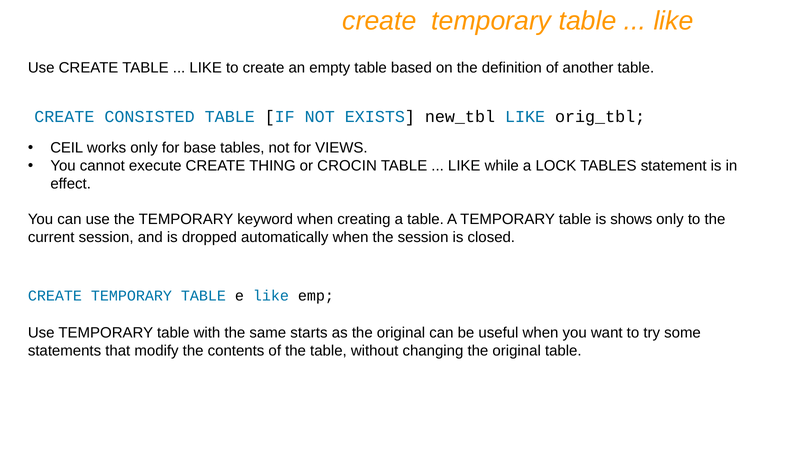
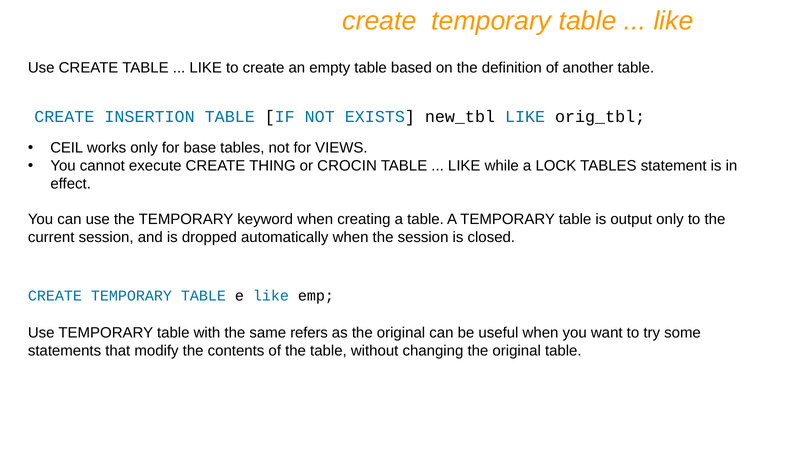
CONSISTED: CONSISTED -> INSERTION
shows: shows -> output
starts: starts -> refers
